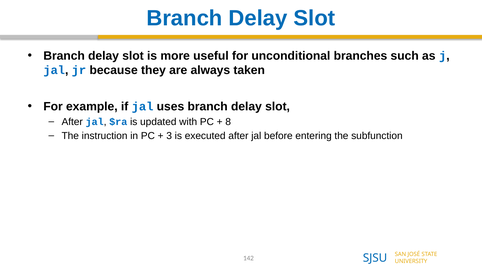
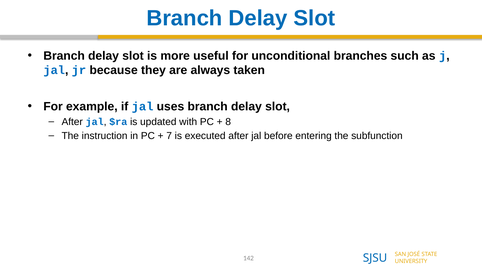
3: 3 -> 7
